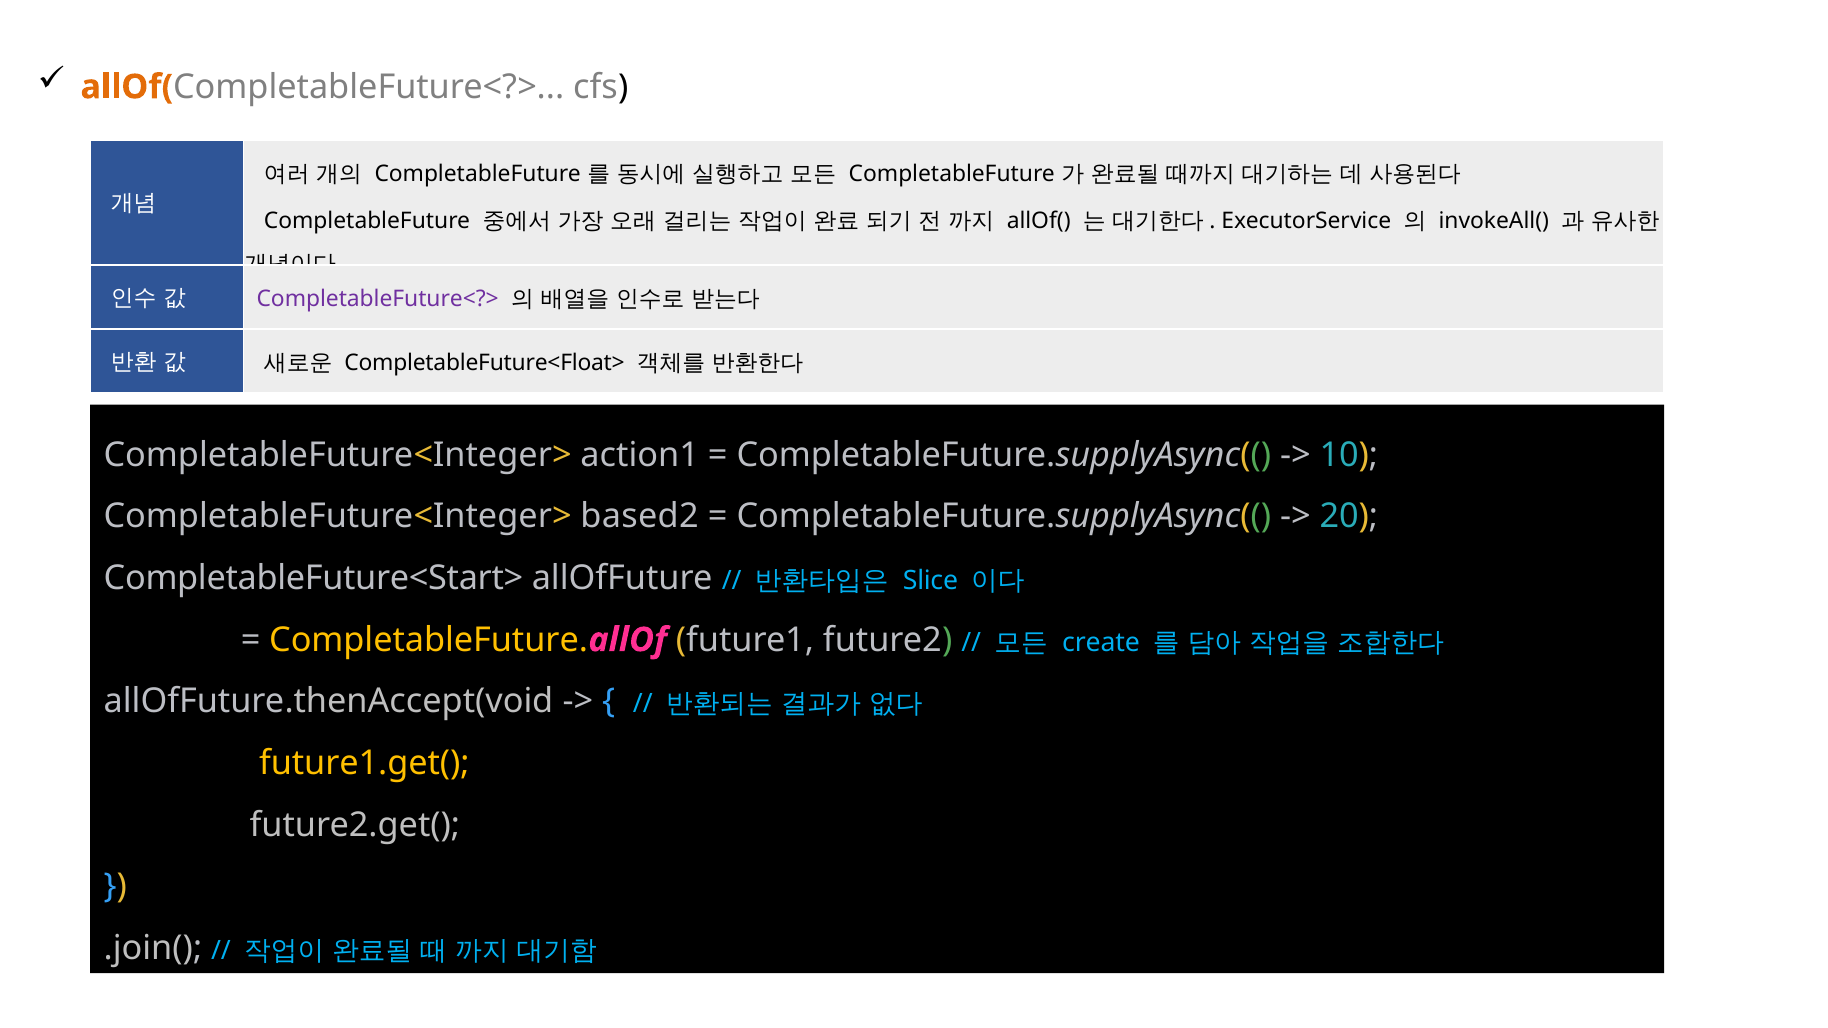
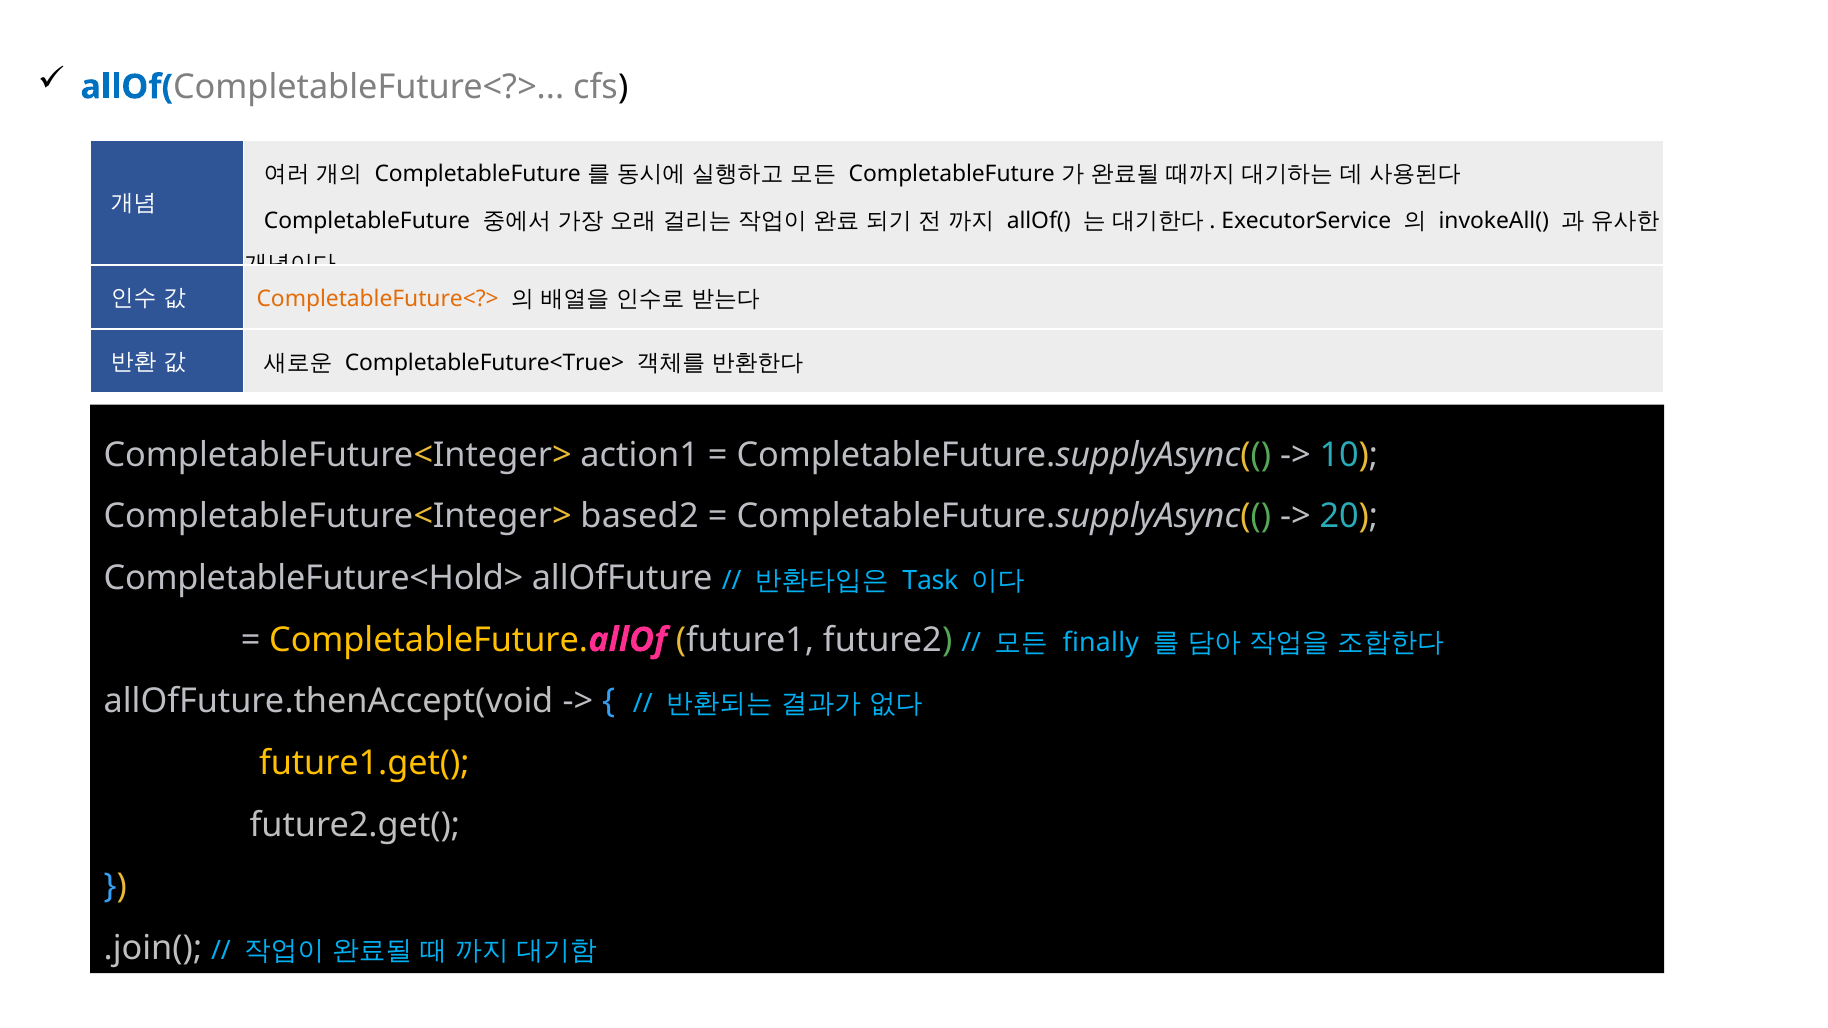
allOf( at (127, 87) colour: orange -> blue
CompletableFuture<?> at (378, 299) colour: purple -> orange
CompletableFuture<Float>: CompletableFuture<Float> -> CompletableFuture<True>
CompletableFuture<Start>: CompletableFuture<Start> -> CompletableFuture<Hold>
Slice: Slice -> Task
create: create -> finally
